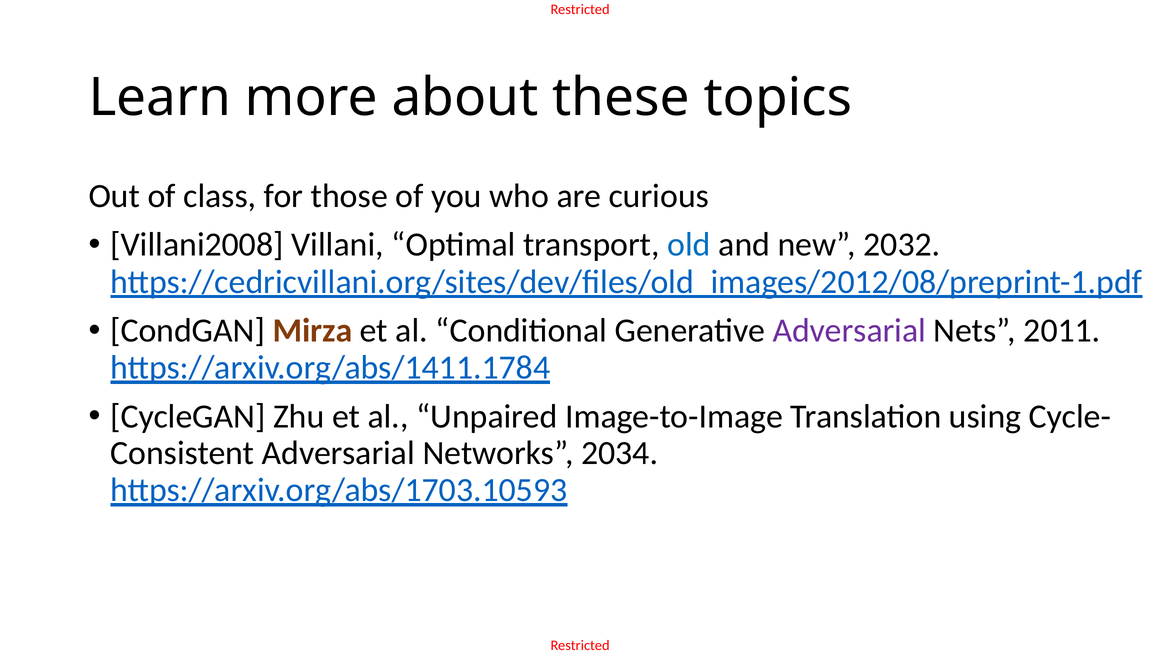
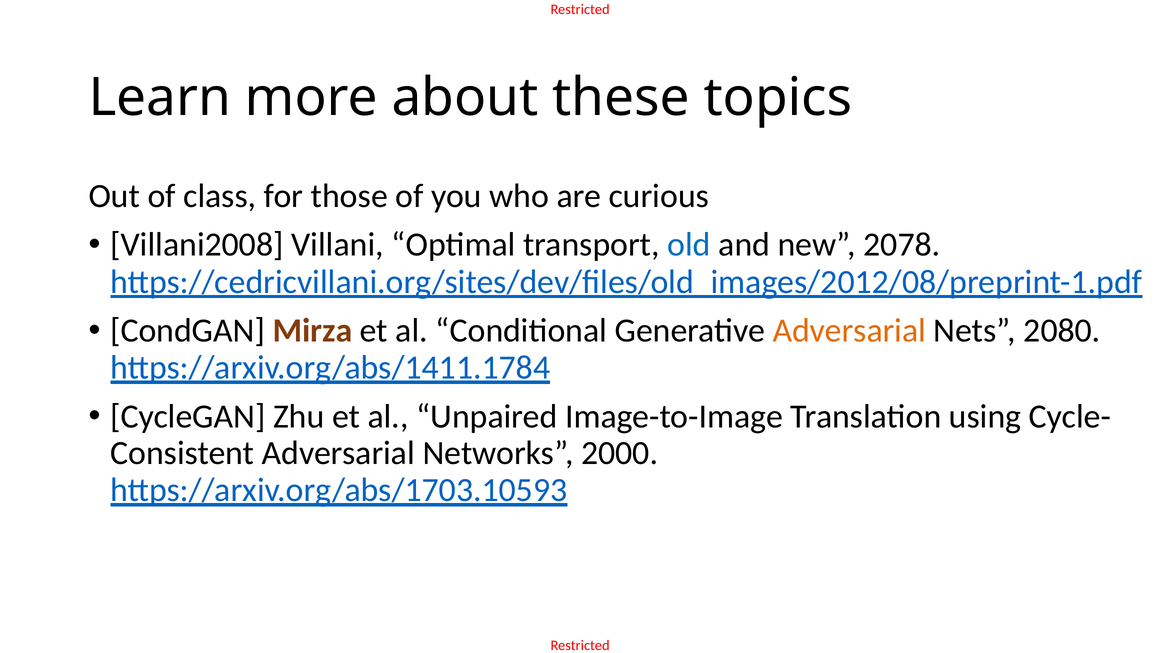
2032: 2032 -> 2078
Adversarial at (849, 331) colour: purple -> orange
2011: 2011 -> 2080
2034: 2034 -> 2000
